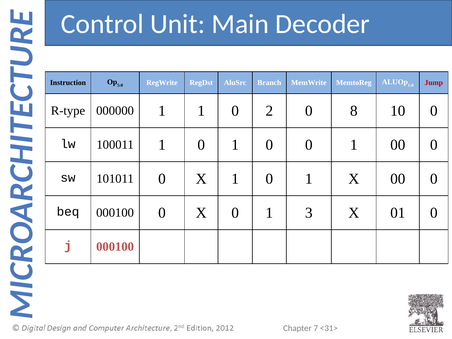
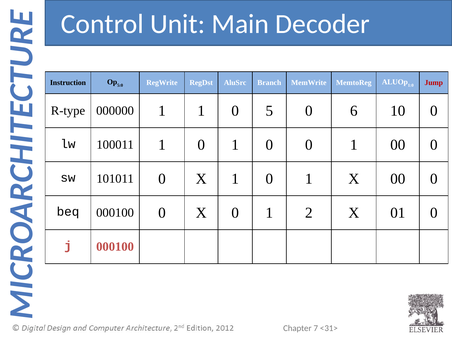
2: 2 -> 5
8: 8 -> 6
3: 3 -> 2
